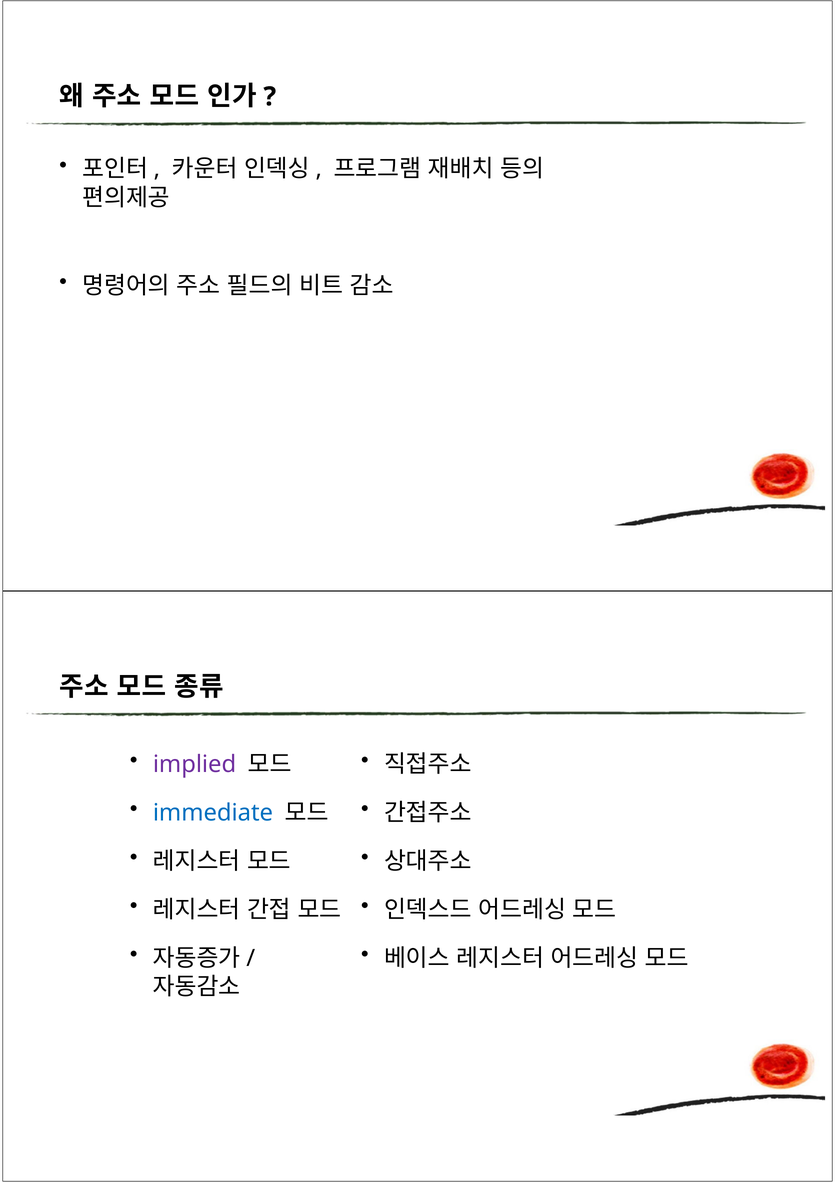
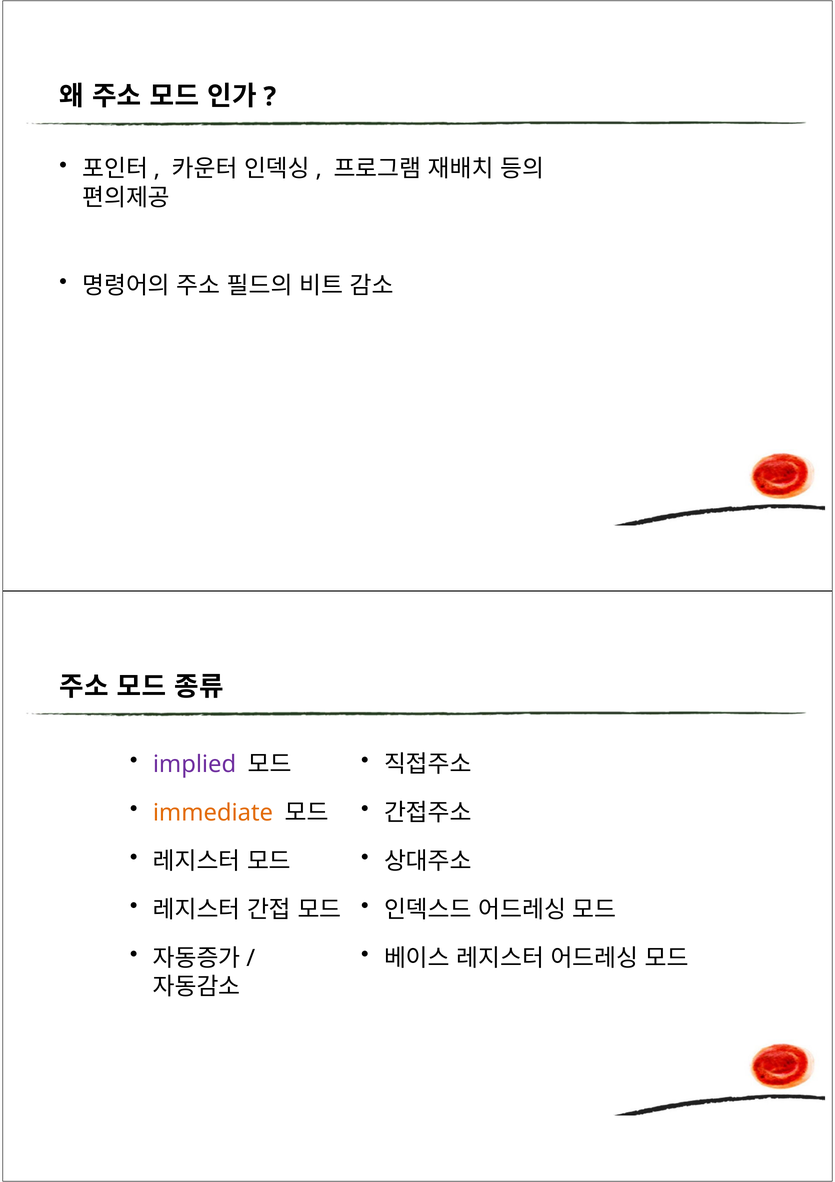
immediate colour: blue -> orange
